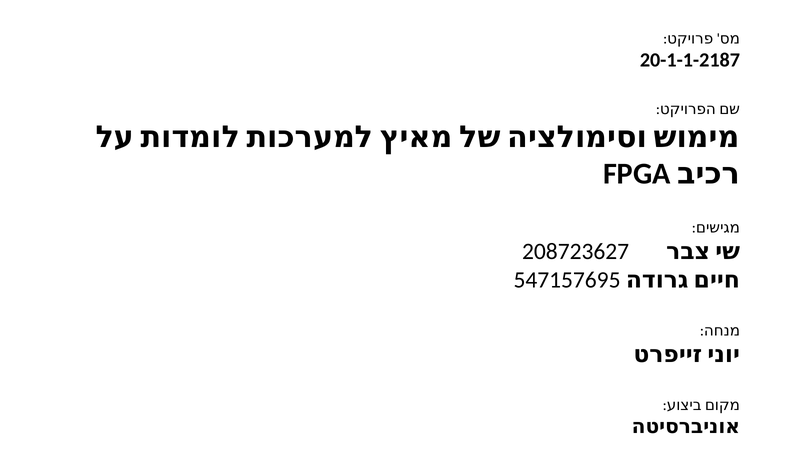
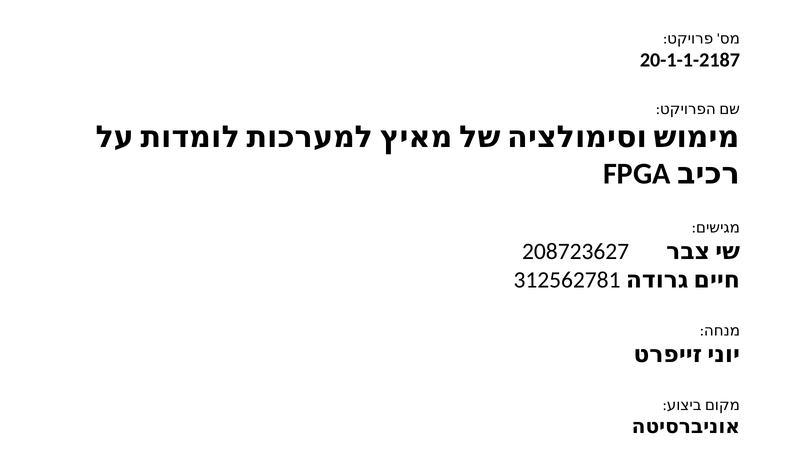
547157695: 547157695 -> 312562781
